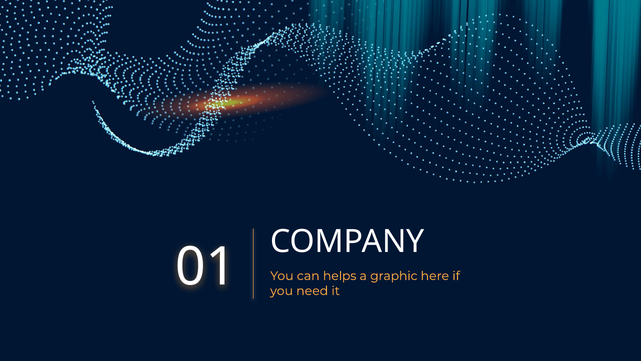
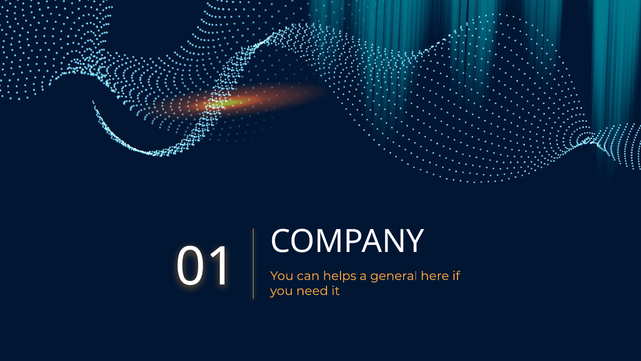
graphic: graphic -> general
